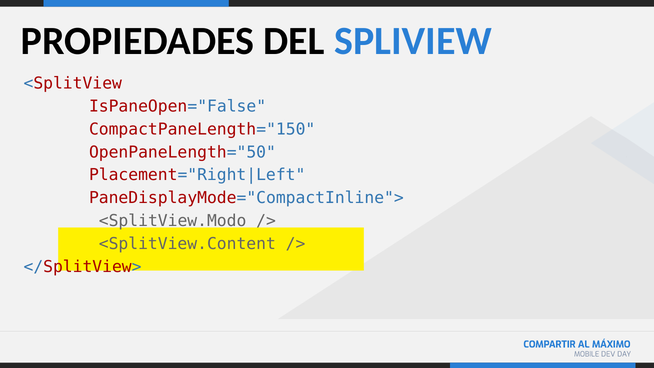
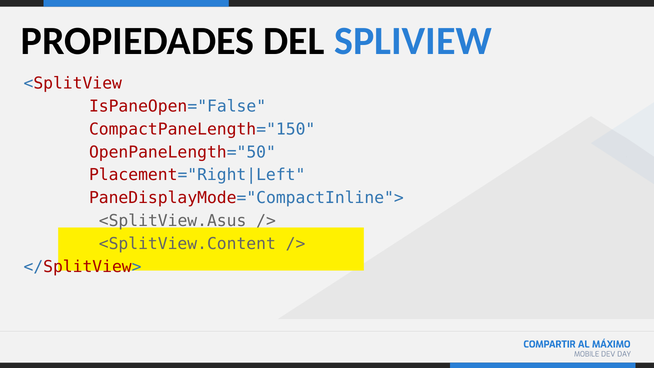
<SplitView.Modo: <SplitView.Modo -> <SplitView.Asus
